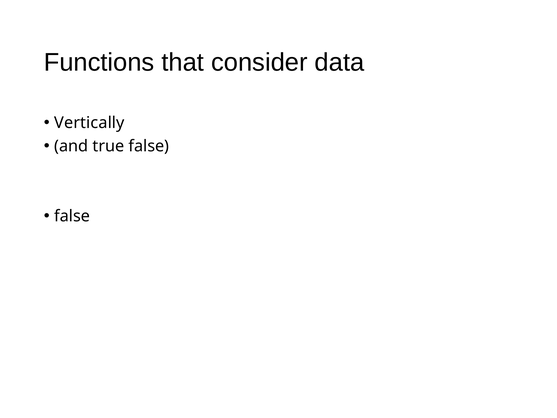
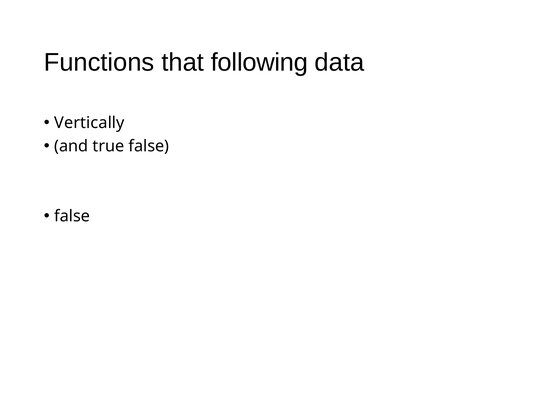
consider: consider -> following
